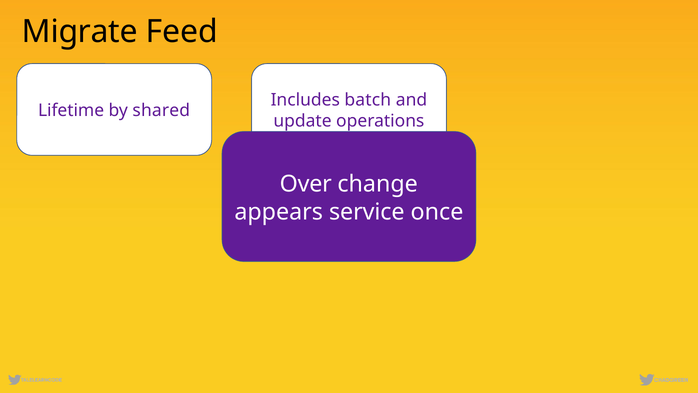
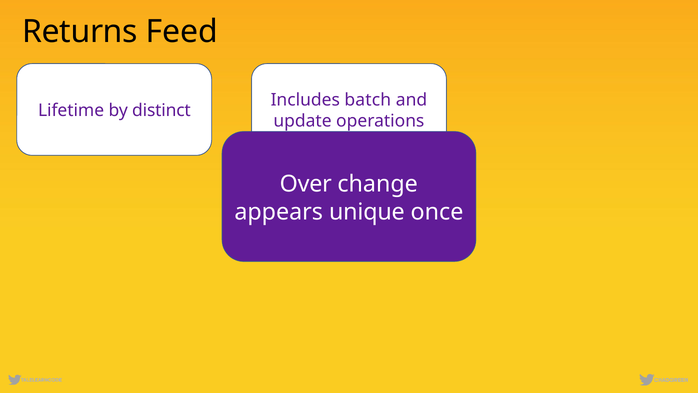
Migrate: Migrate -> Returns
shared: shared -> distinct
service: service -> unique
